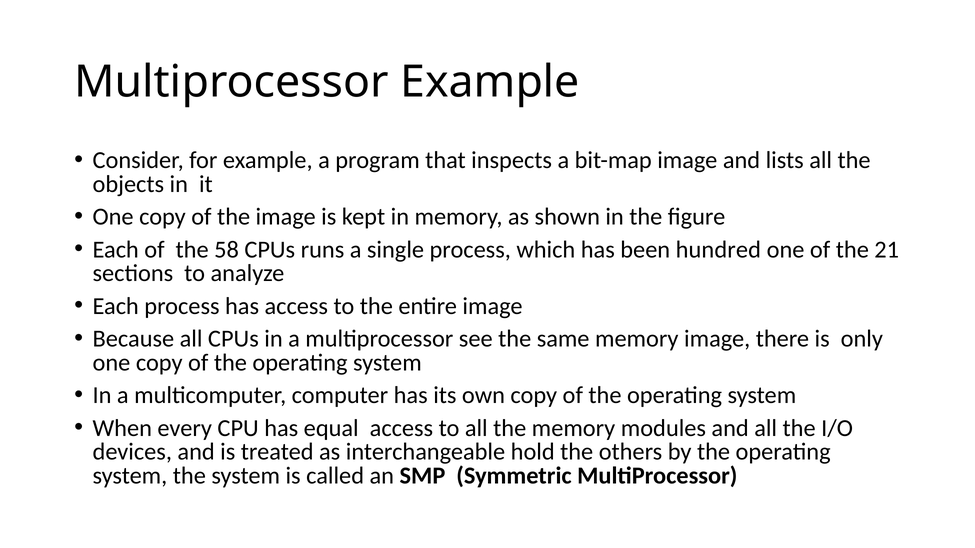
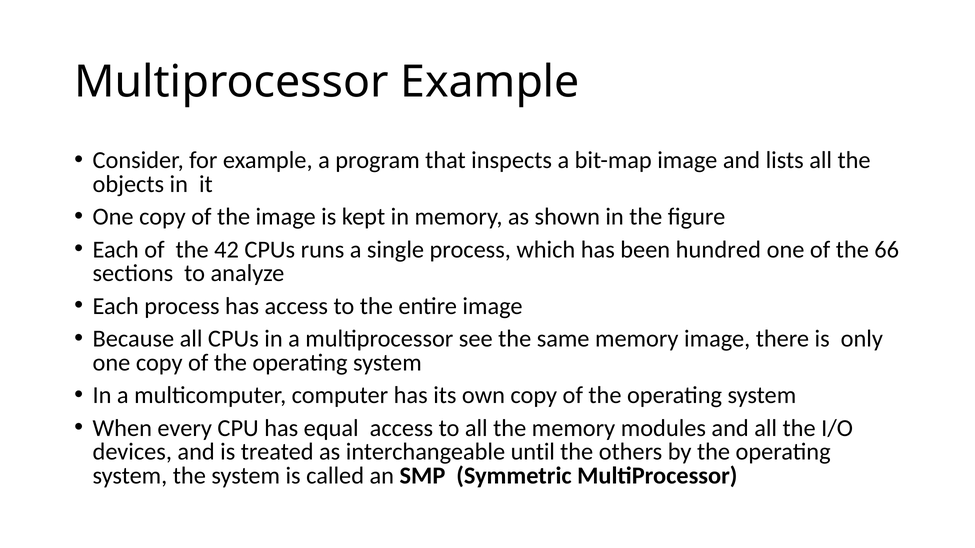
58: 58 -> 42
21: 21 -> 66
hold: hold -> until
